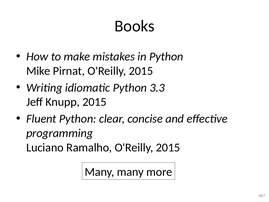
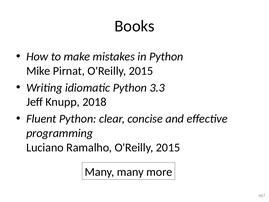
Knupp 2015: 2015 -> 2018
